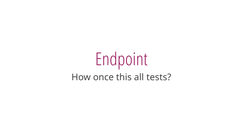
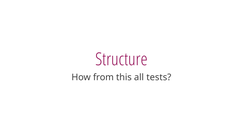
Endpoint: Endpoint -> Structure
once: once -> from
